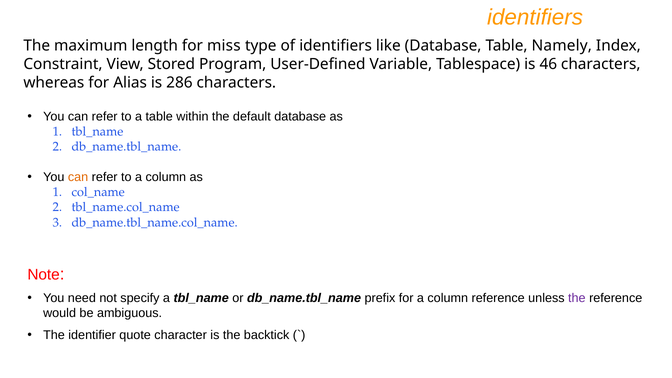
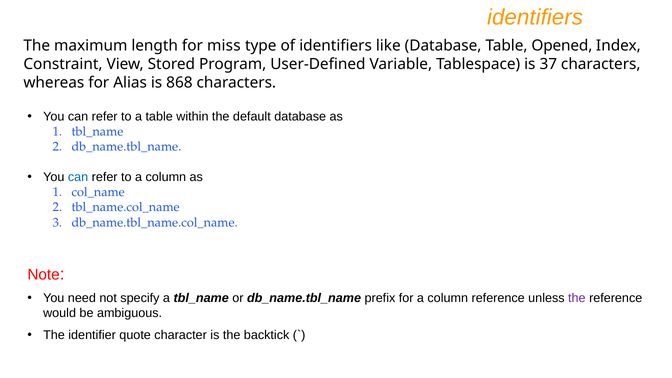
Namely: Namely -> Opened
46: 46 -> 37
286: 286 -> 868
can at (78, 177) colour: orange -> blue
